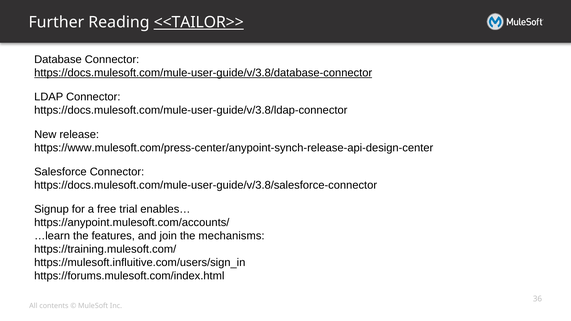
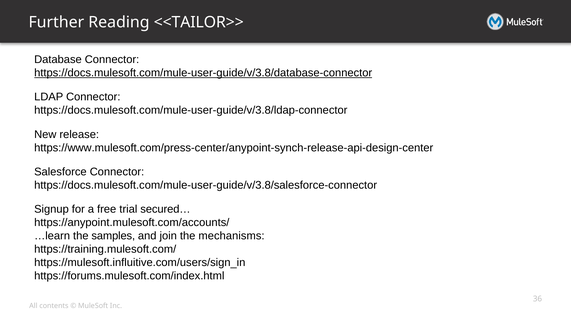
<<TAILOR>> underline: present -> none
enables…: enables… -> secured…
features: features -> samples
